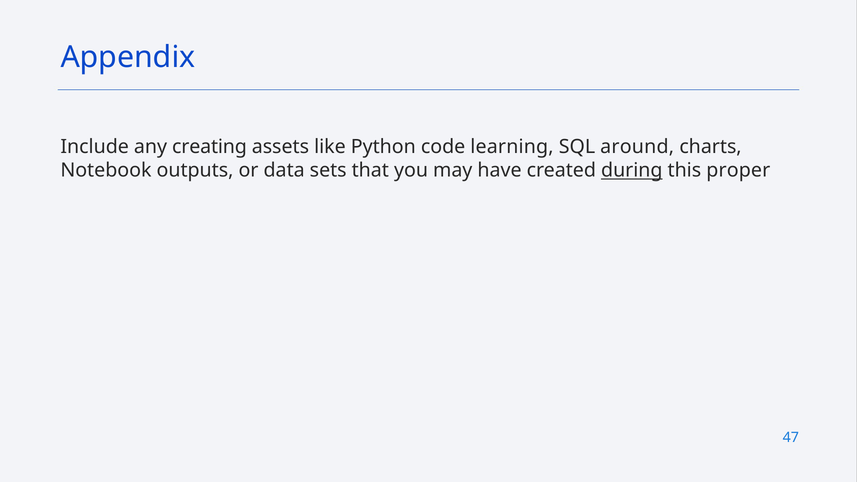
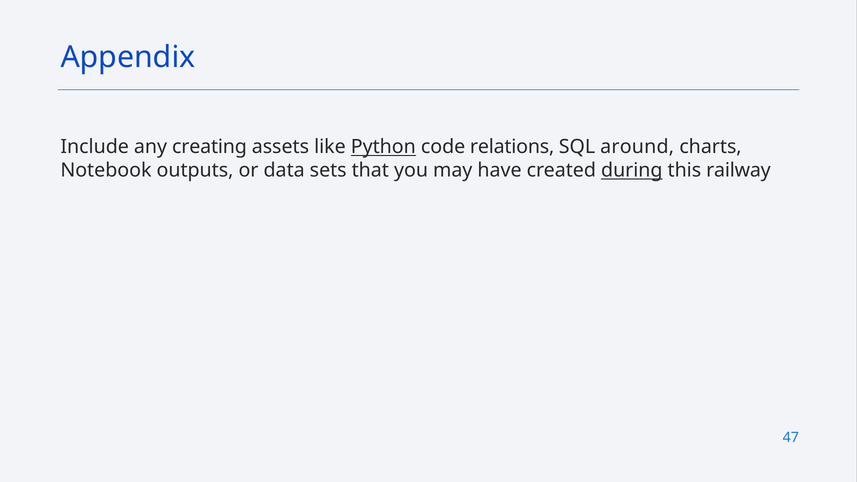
Python underline: none -> present
learning: learning -> relations
proper: proper -> railway
